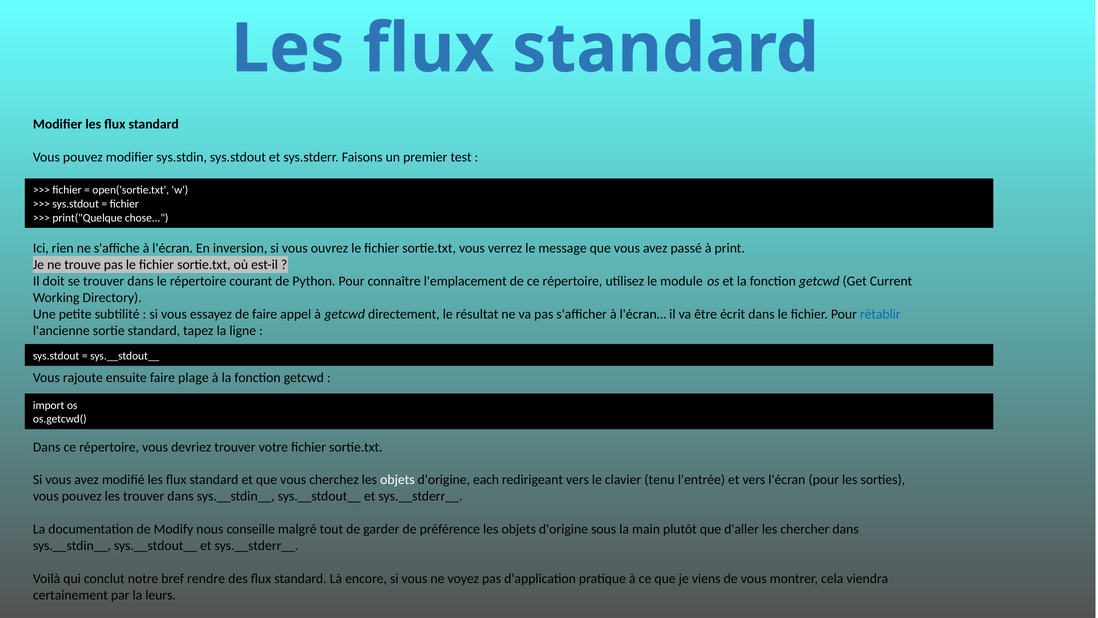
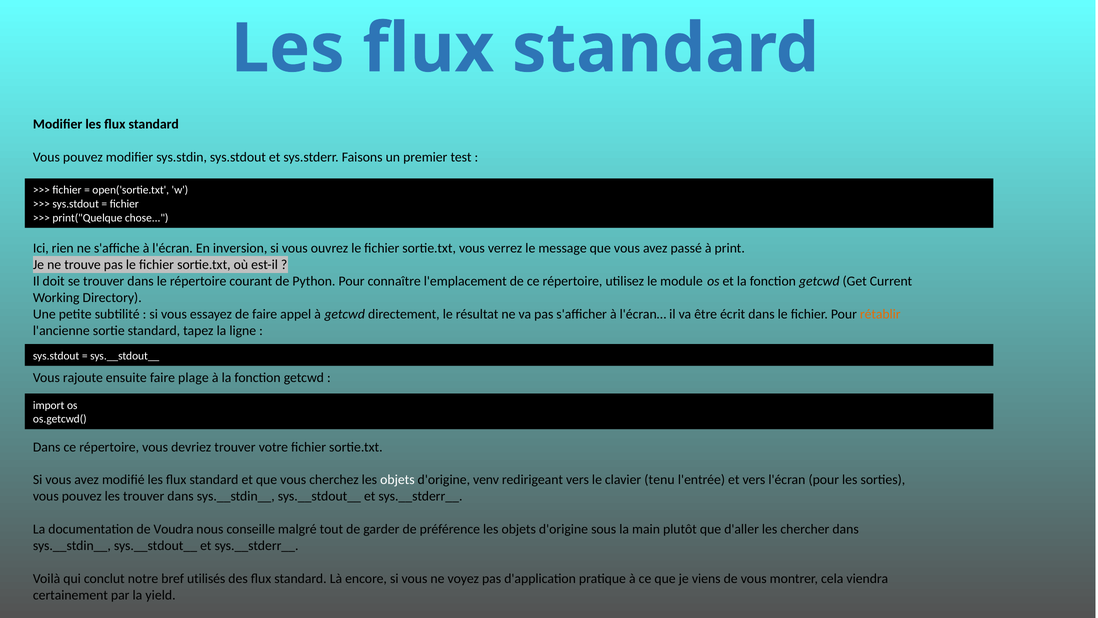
rétablir colour: blue -> orange
each: each -> venv
Modify: Modify -> Voudra
rendre: rendre -> utilisés
leurs: leurs -> yield
